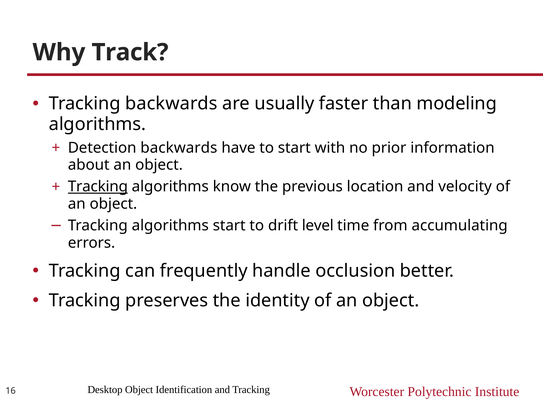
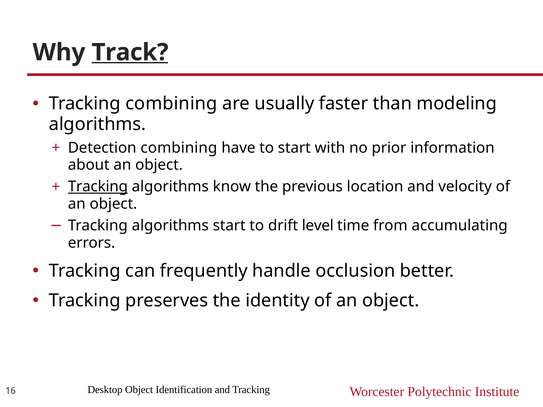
Track underline: none -> present
Tracking backwards: backwards -> combining
Detection backwards: backwards -> combining
